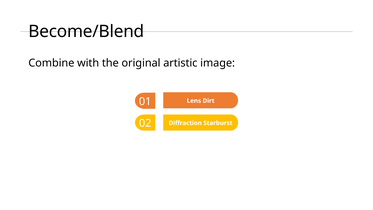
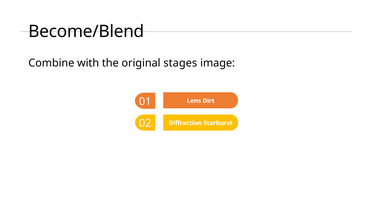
artistic: artistic -> stages
